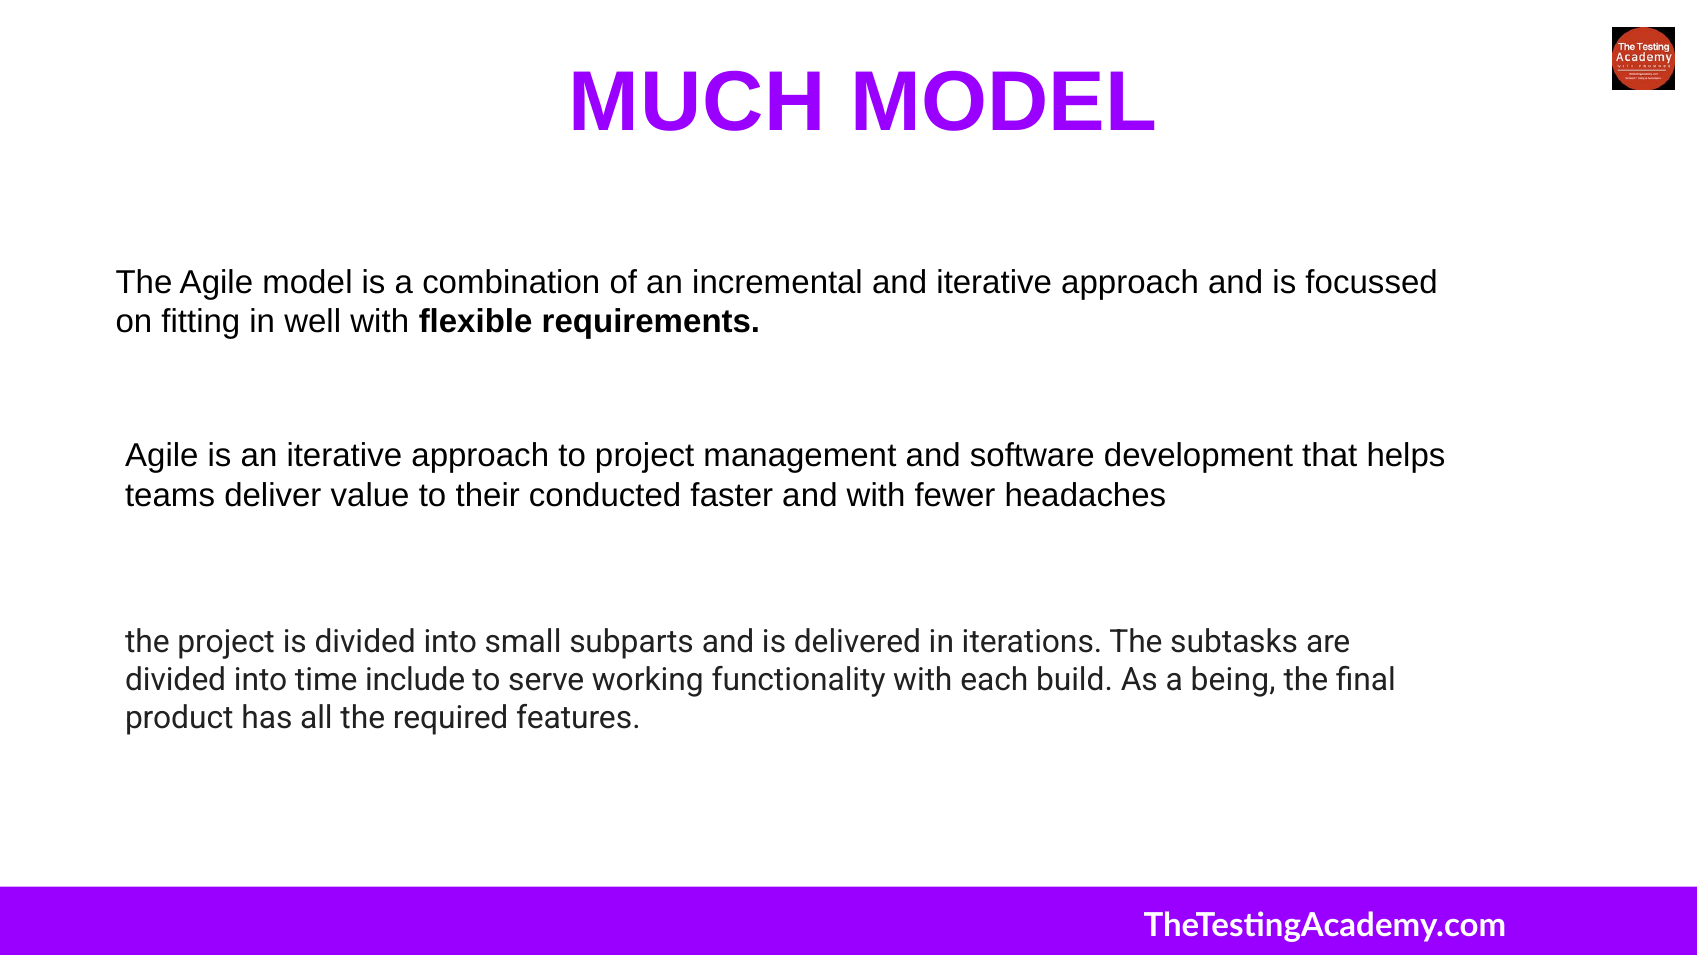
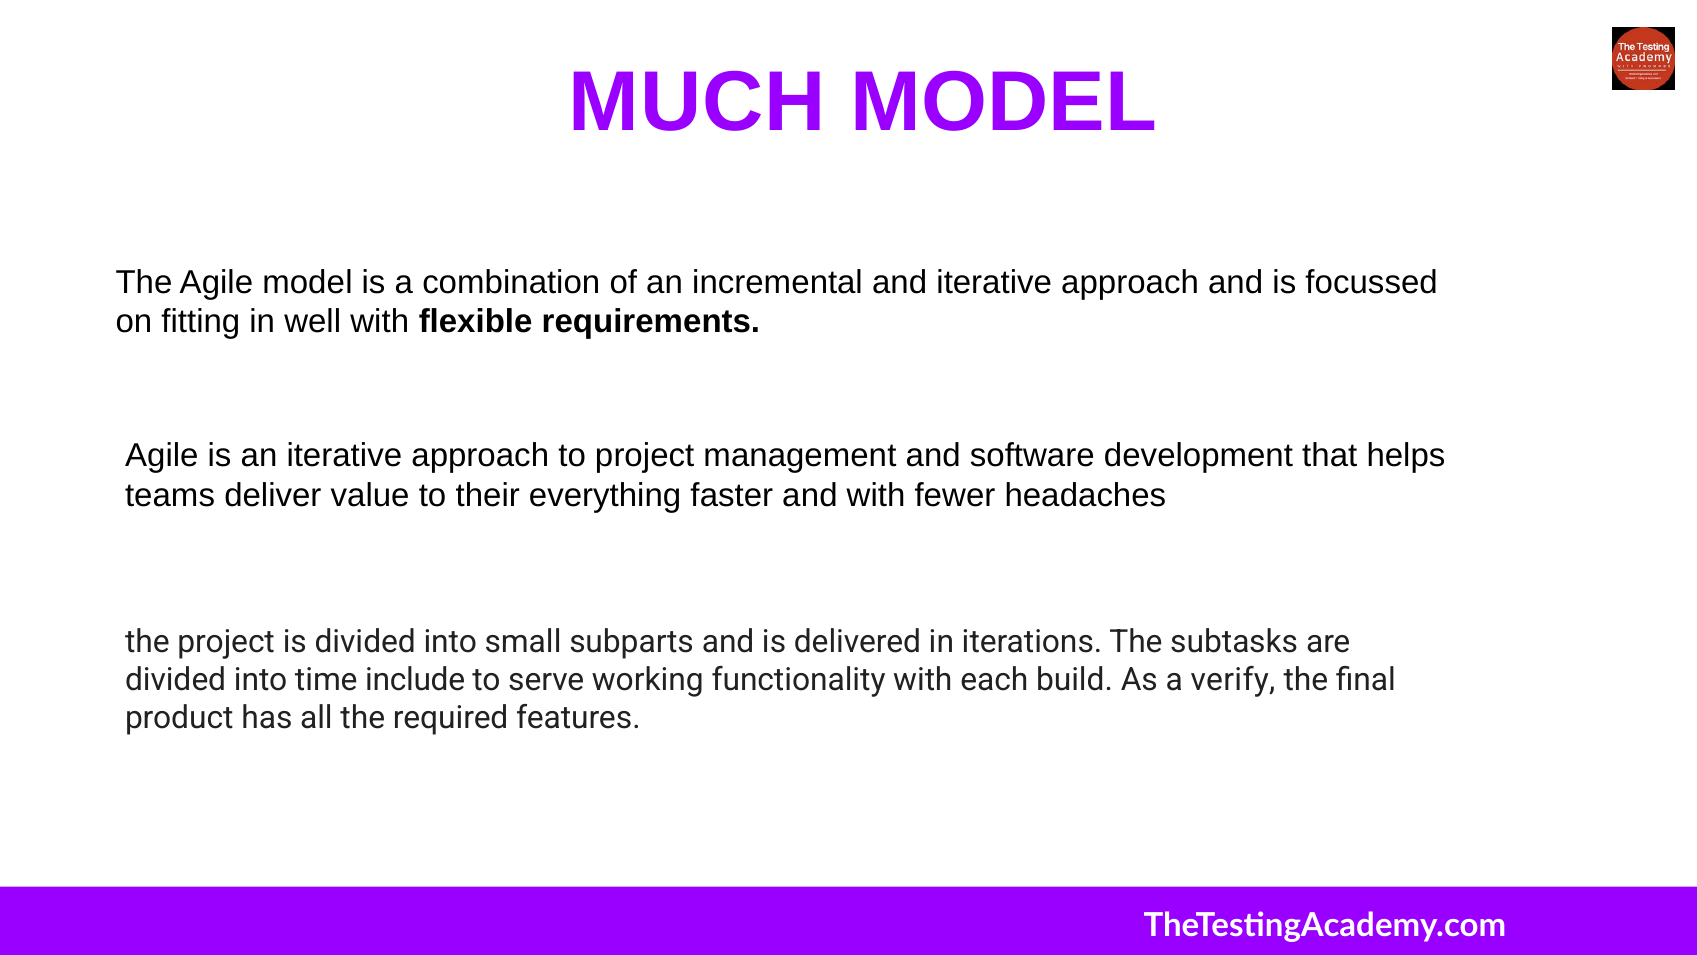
conducted: conducted -> everything
being: being -> verify
